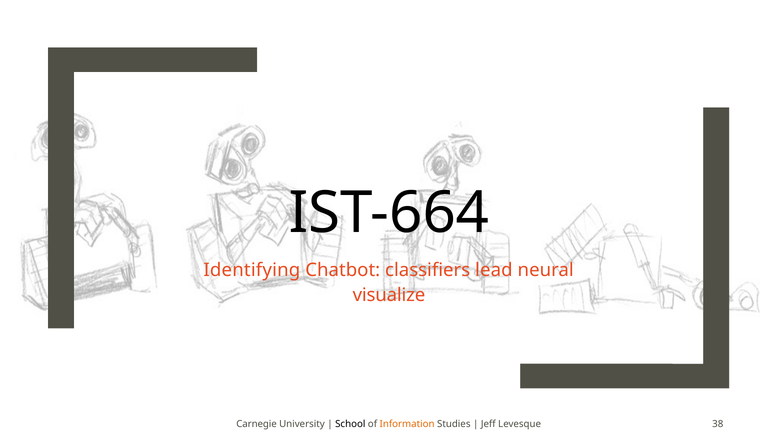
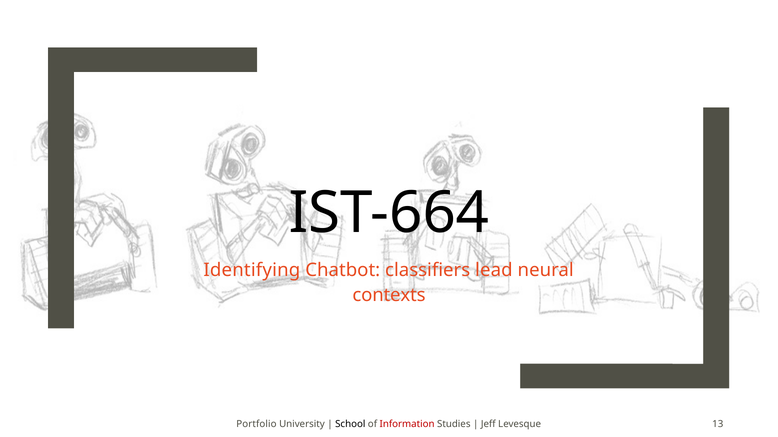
visualize: visualize -> contexts
Carnegie: Carnegie -> Portfolio
Information colour: orange -> red
38: 38 -> 13
